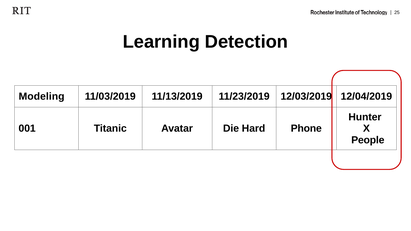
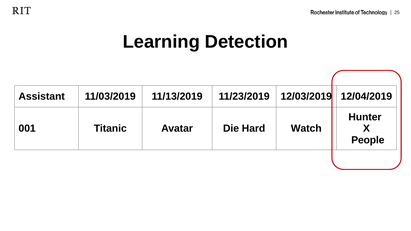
Modeling: Modeling -> Assistant
Phone: Phone -> Watch
